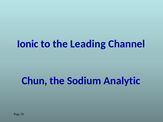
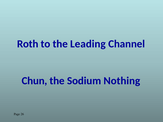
Ionic: Ionic -> Roth
Analytic: Analytic -> Nothing
